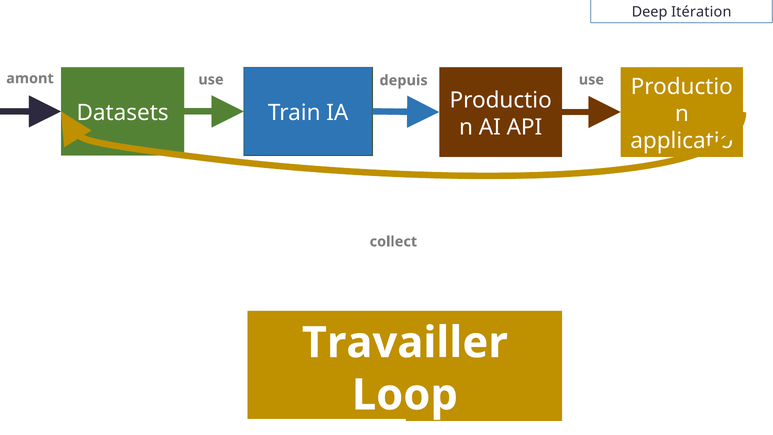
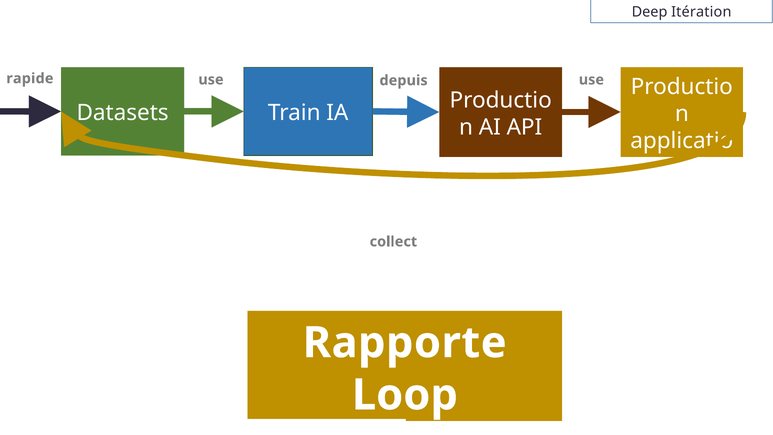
amont: amont -> rapide
Travailler: Travailler -> Rapporte
